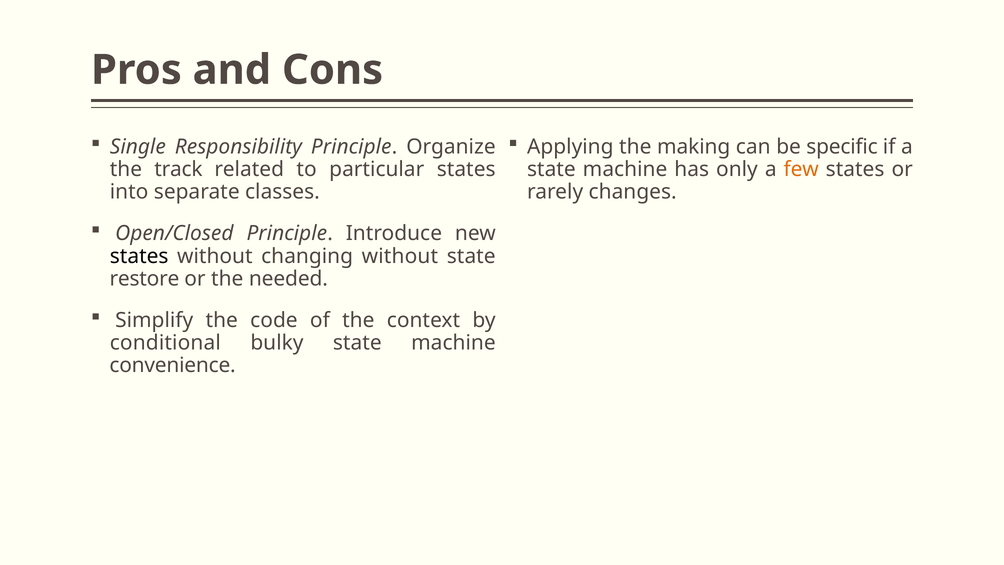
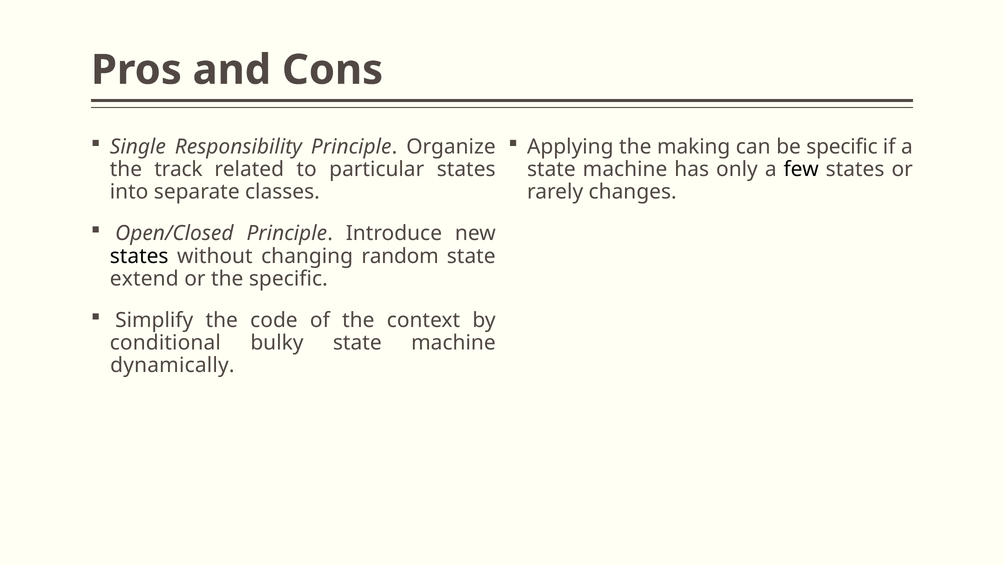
few colour: orange -> black
changing without: without -> random
restore: restore -> extend
the needed: needed -> specific
convenience: convenience -> dynamically
